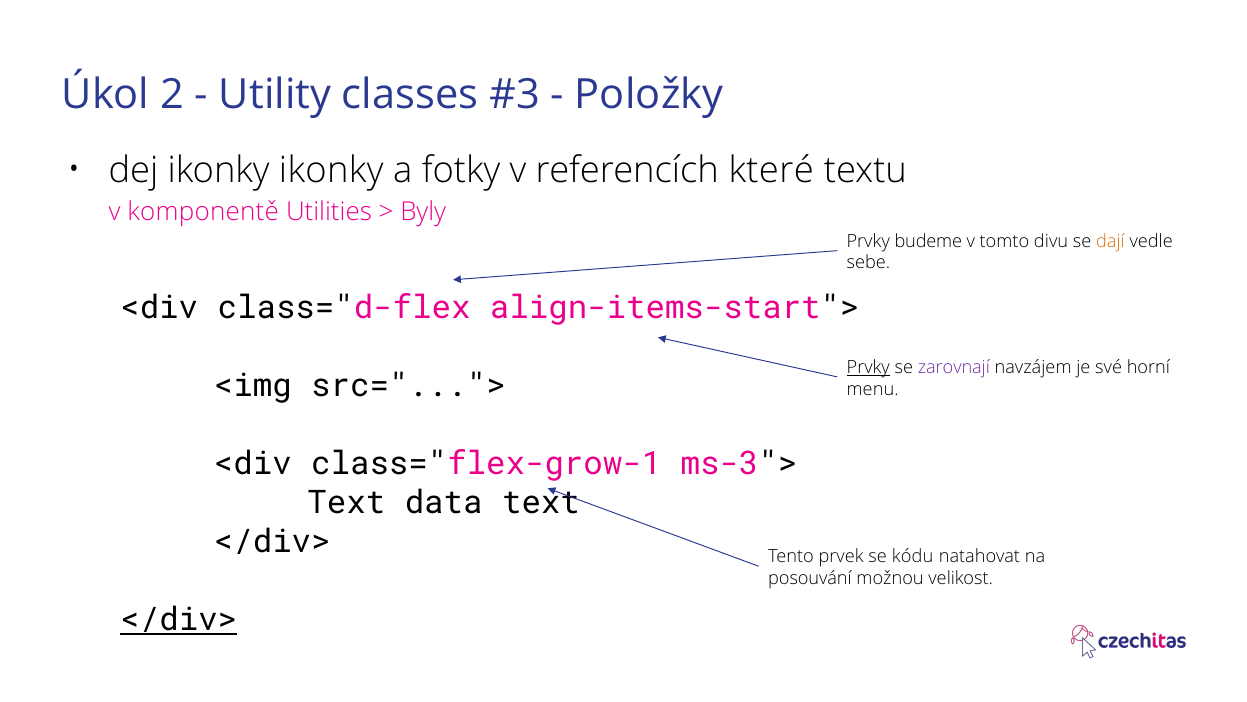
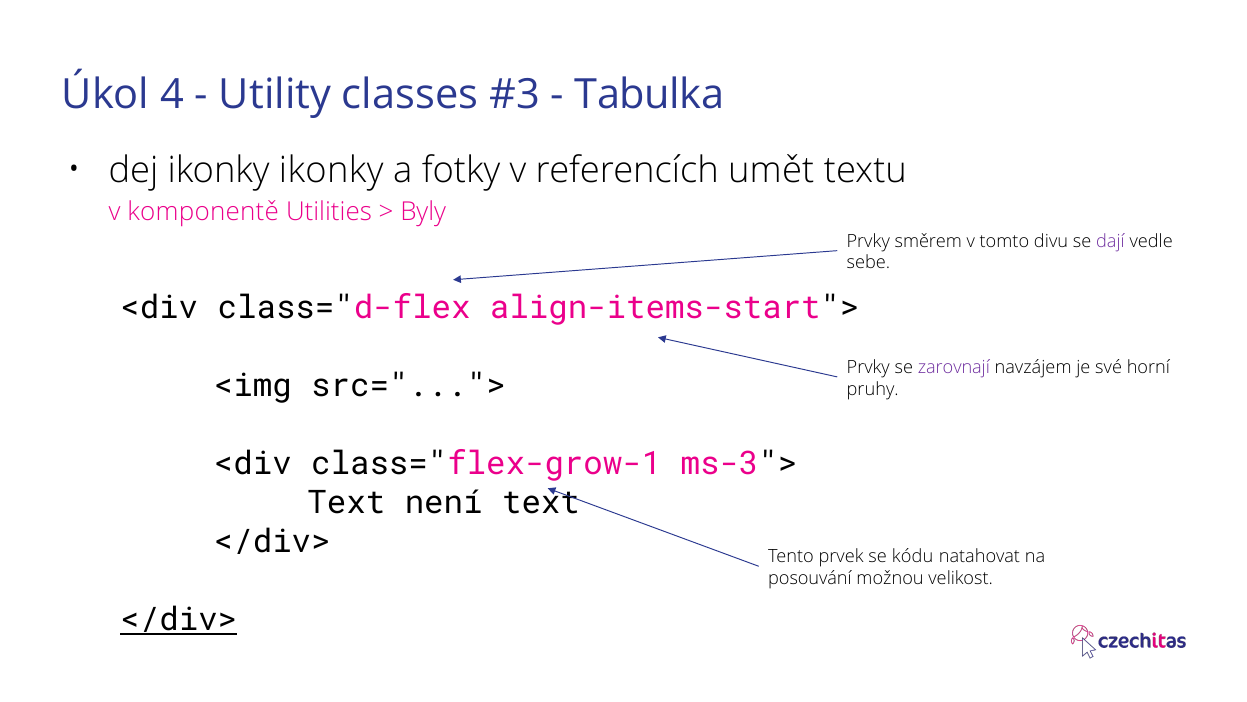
2: 2 -> 4
Položky: Položky -> Tabulka
které: které -> umět
budeme: budeme -> směrem
dají colour: orange -> purple
Prvky at (868, 367) underline: present -> none
menu: menu -> pruhy
data: data -> není
